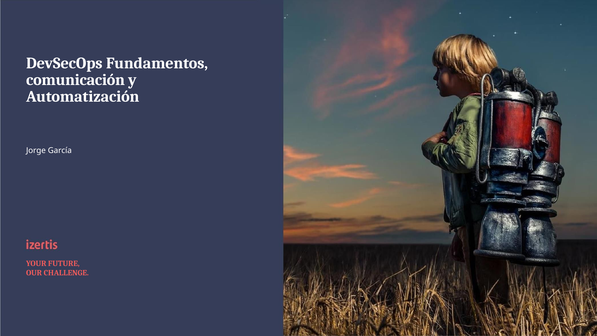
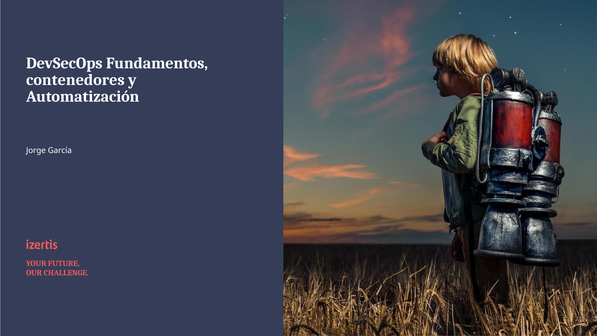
comunicación: comunicación -> contenedores
